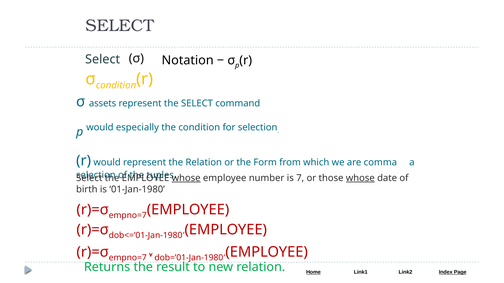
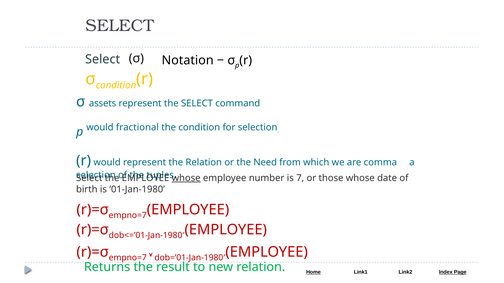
especially: especially -> fractional
Form: Form -> Need
whose at (360, 178) underline: present -> none
